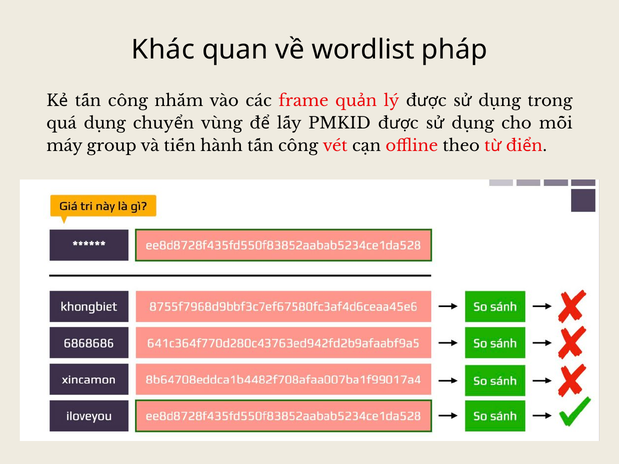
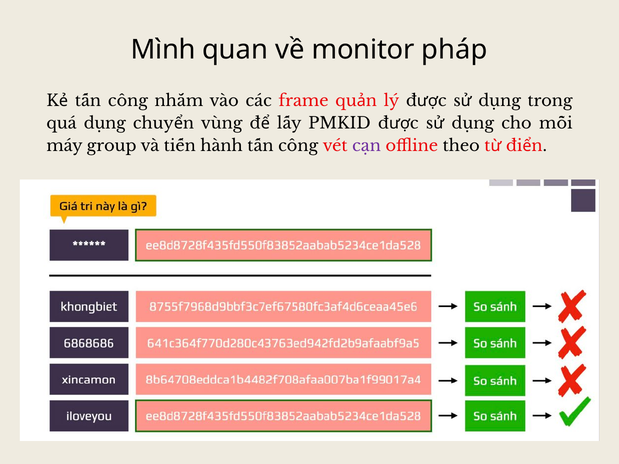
Khác: Khác -> Mình
wordlist: wordlist -> monitor
cạn colour: black -> purple
